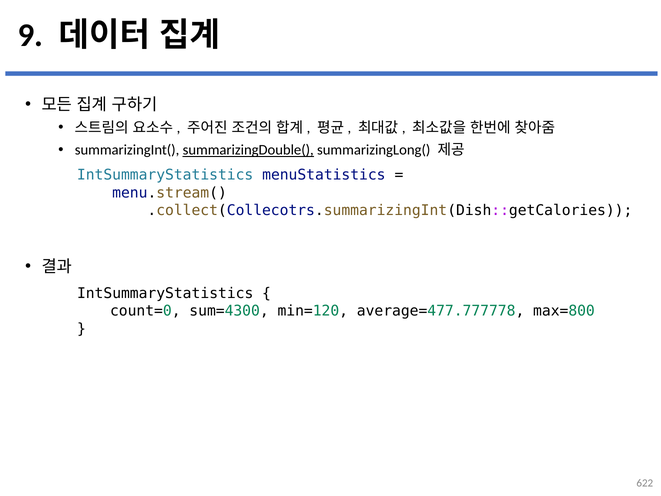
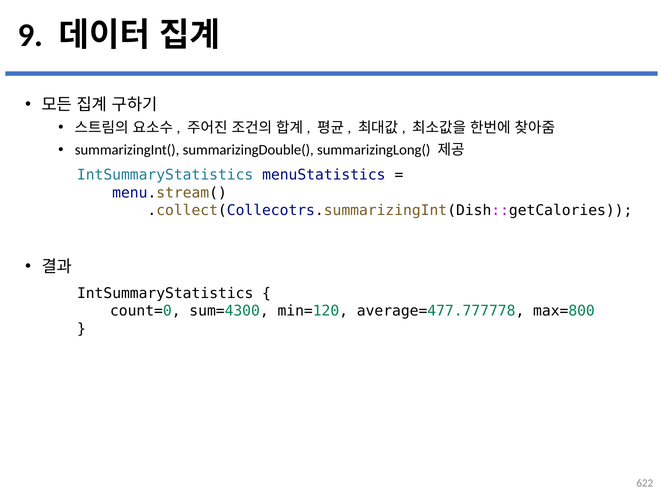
summarizingDouble( underline: present -> none
